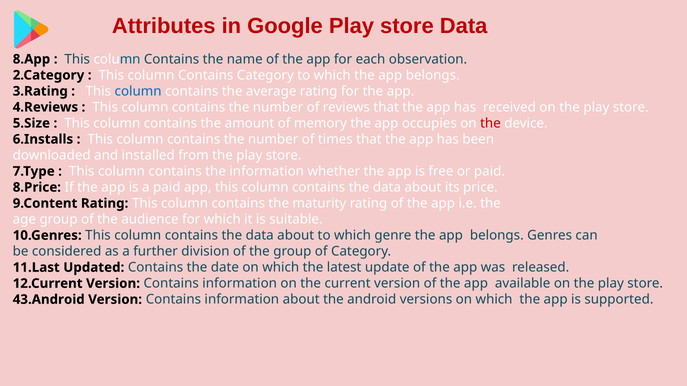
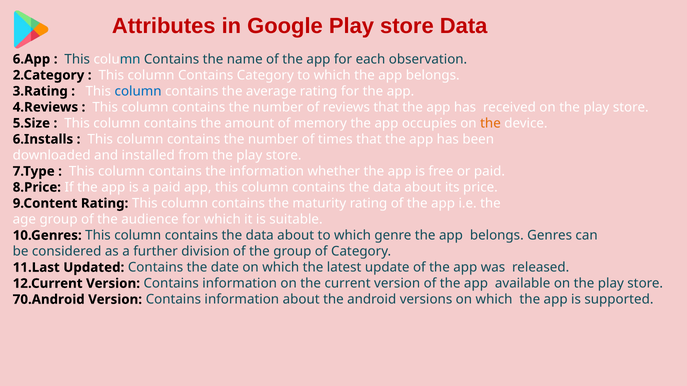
8.App: 8.App -> 6.App
the at (490, 123) colour: red -> orange
43.Android: 43.Android -> 70.Android
